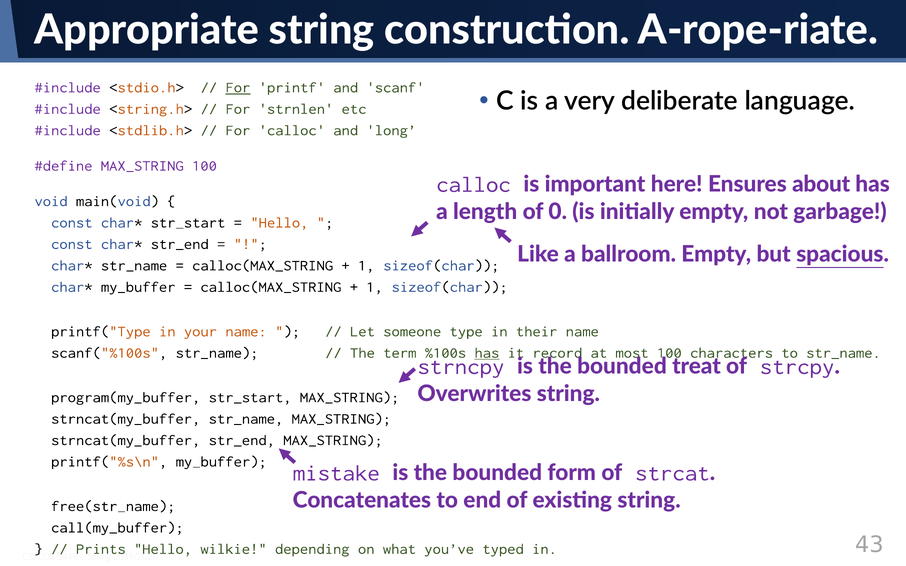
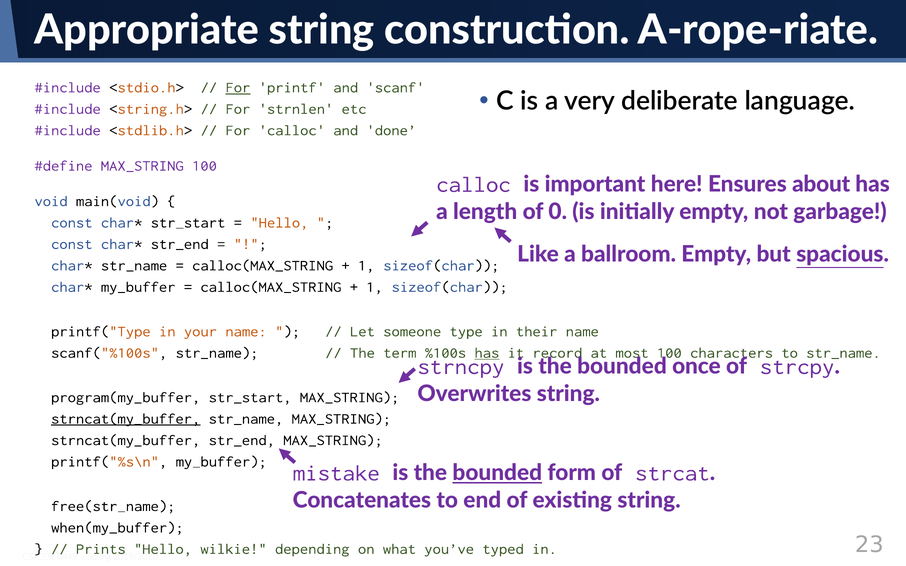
long: long -> done
treat: treat -> once
strncat(my_buffer at (126, 419) underline: none -> present
bounded at (497, 473) underline: none -> present
call(my_buffer: call(my_buffer -> when(my_buffer
43: 43 -> 23
